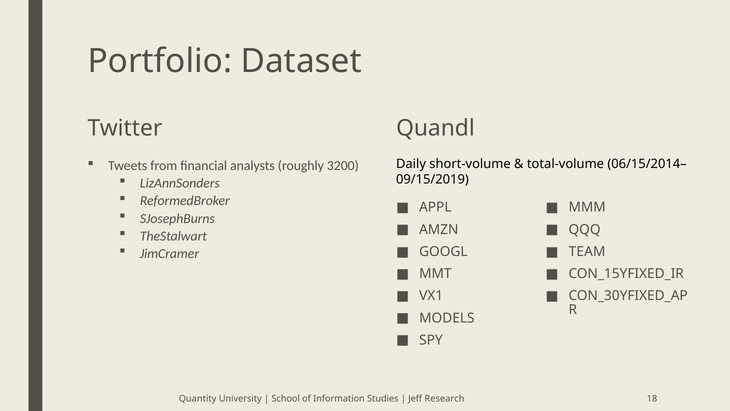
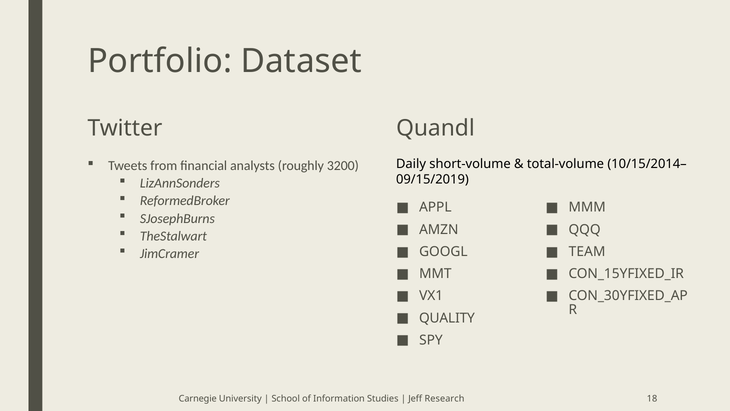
06/15/2014–: 06/15/2014– -> 10/15/2014–
MODELS: MODELS -> QUALITY
Quantity: Quantity -> Carnegie
